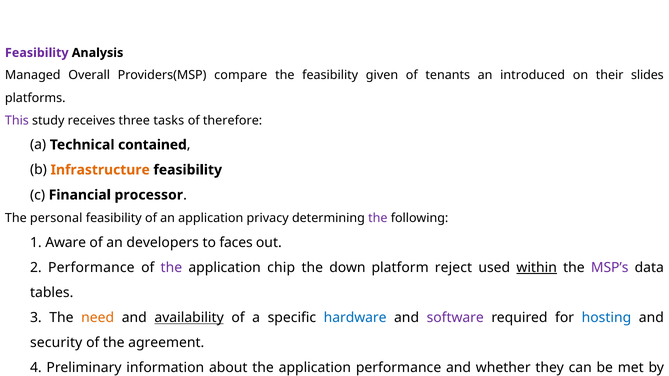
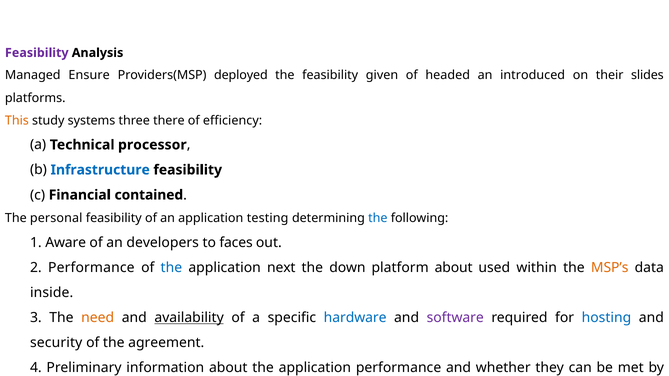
Overall: Overall -> Ensure
compare: compare -> deployed
tenants: tenants -> headed
This colour: purple -> orange
receives: receives -> systems
tasks: tasks -> there
therefore: therefore -> efficiency
contained: contained -> processor
Infrastructure colour: orange -> blue
processor: processor -> contained
privacy: privacy -> testing
the at (378, 218) colour: purple -> blue
the at (171, 268) colour: purple -> blue
chip: chip -> next
platform reject: reject -> about
within underline: present -> none
MSP’s colour: purple -> orange
tables: tables -> inside
